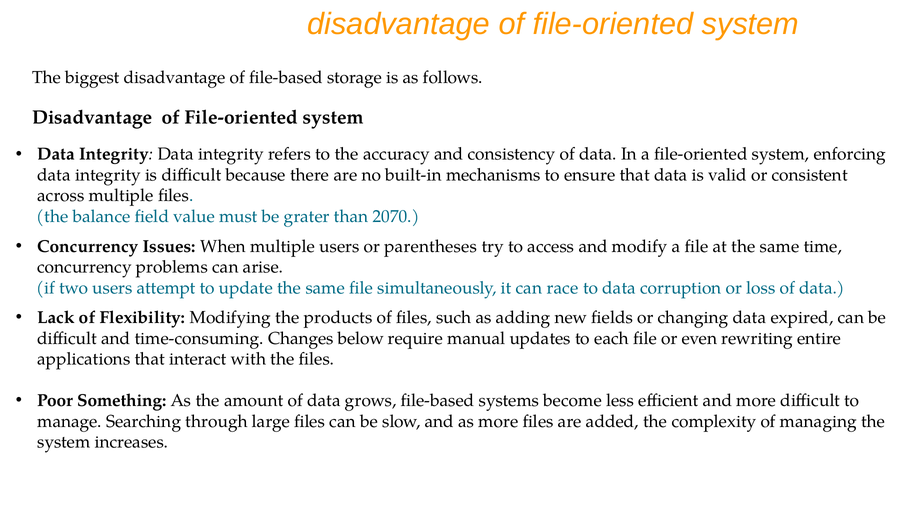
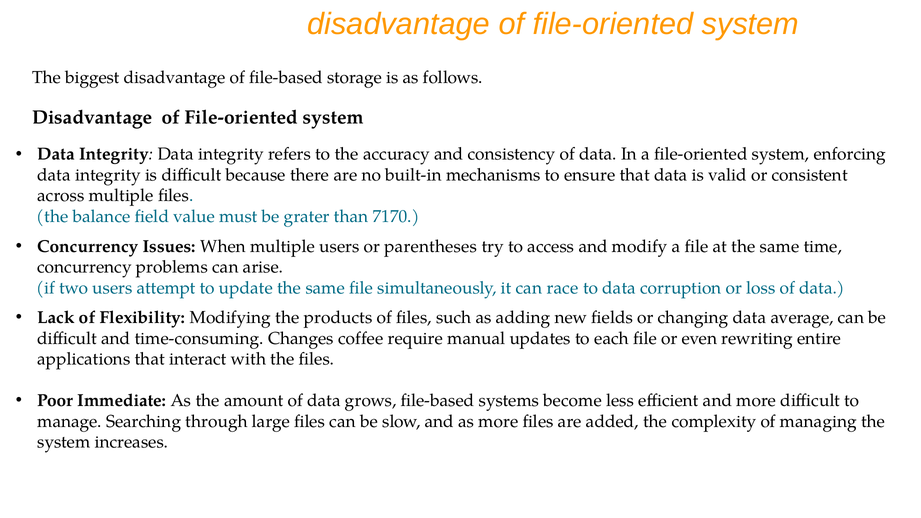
2070: 2070 -> 7170
expired: expired -> average
below: below -> coffee
Something: Something -> Immediate
